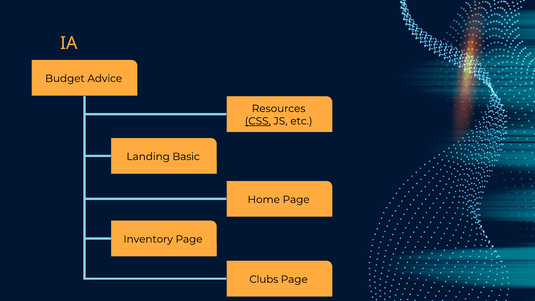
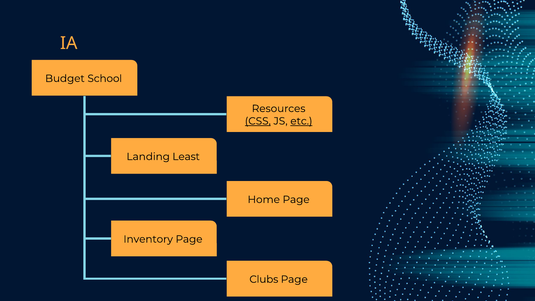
Advice: Advice -> School
etc underline: none -> present
Basic: Basic -> Least
